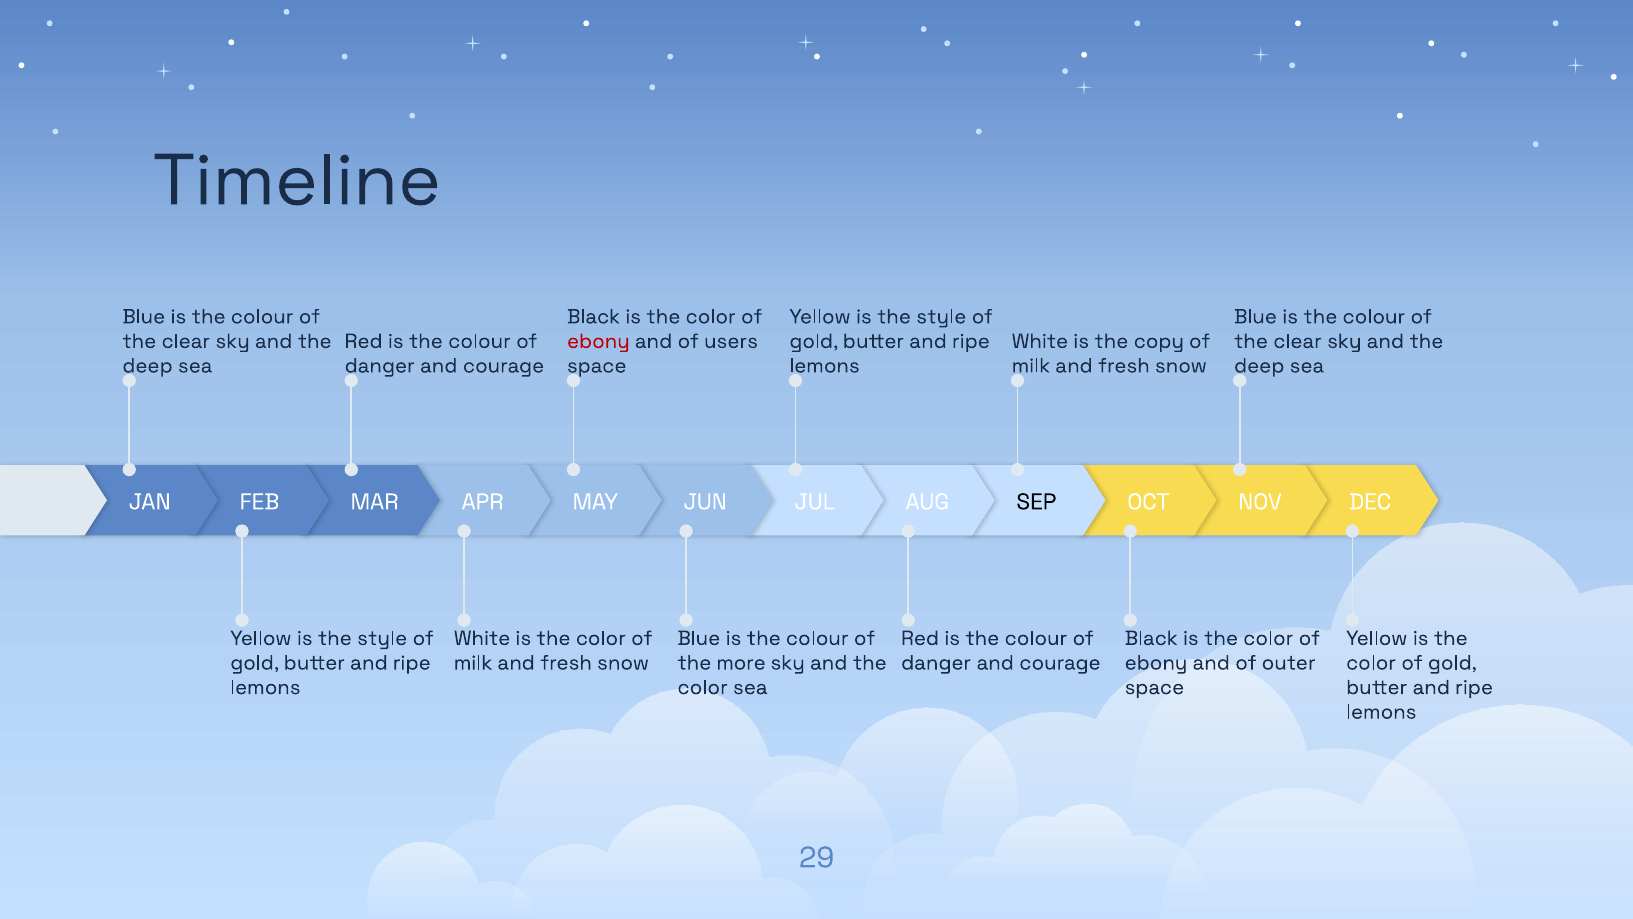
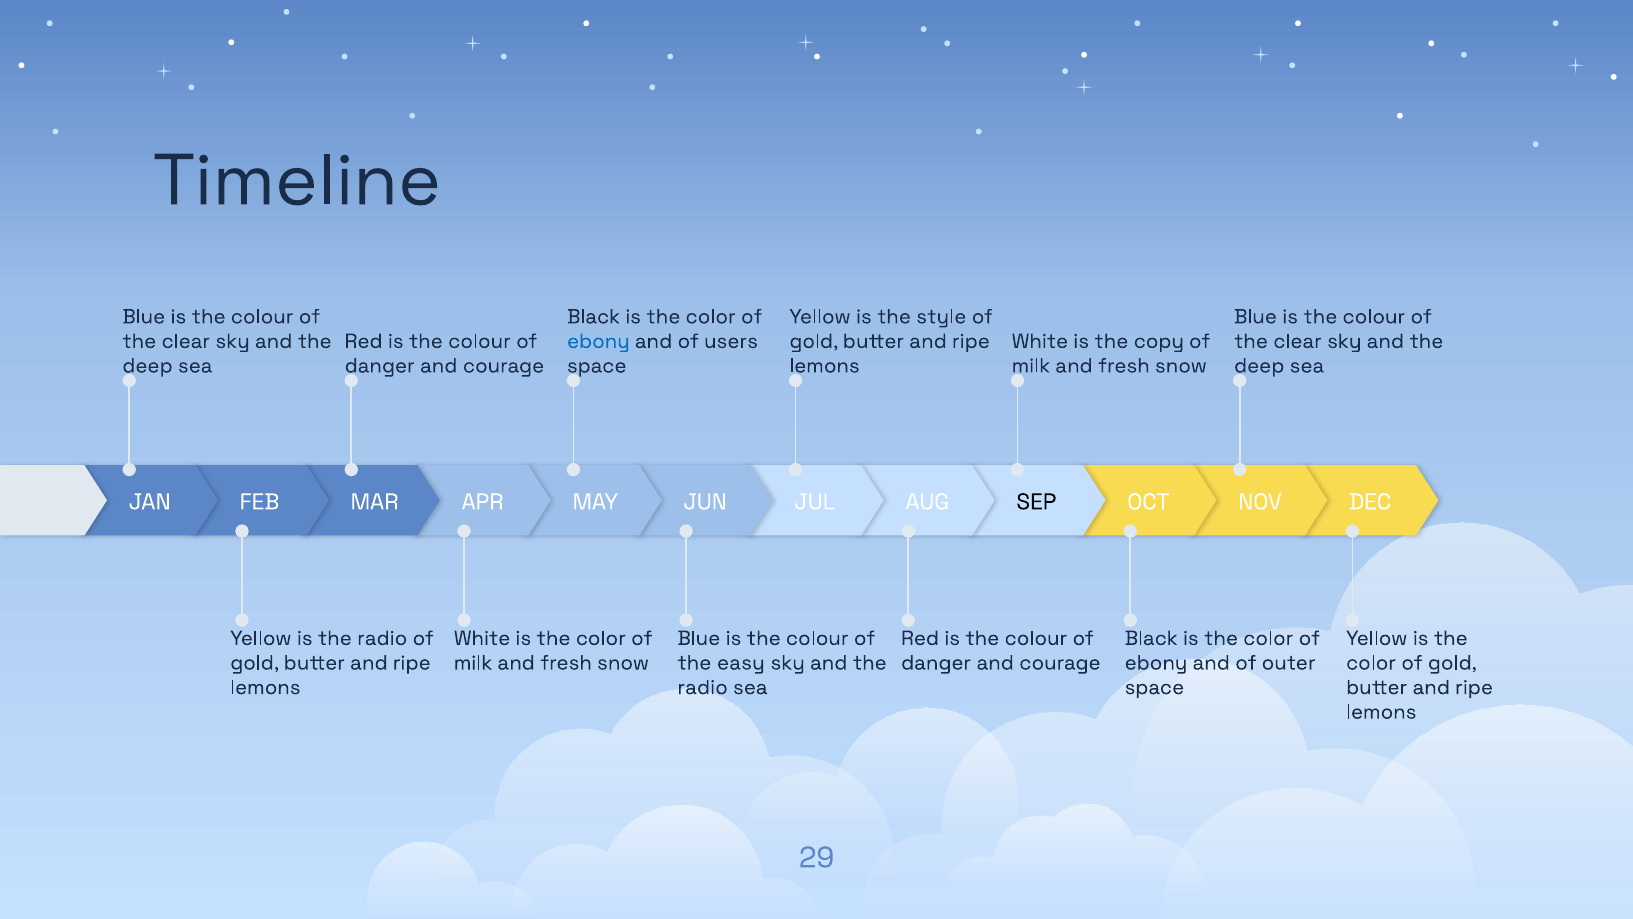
ebony at (598, 341) colour: red -> blue
style at (382, 638): style -> radio
more: more -> easy
color at (703, 687): color -> radio
